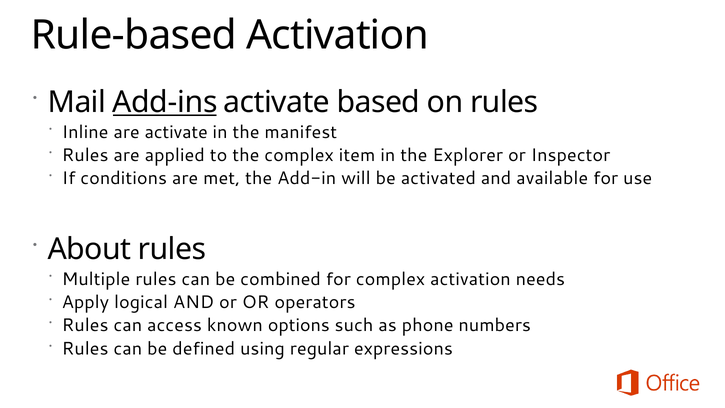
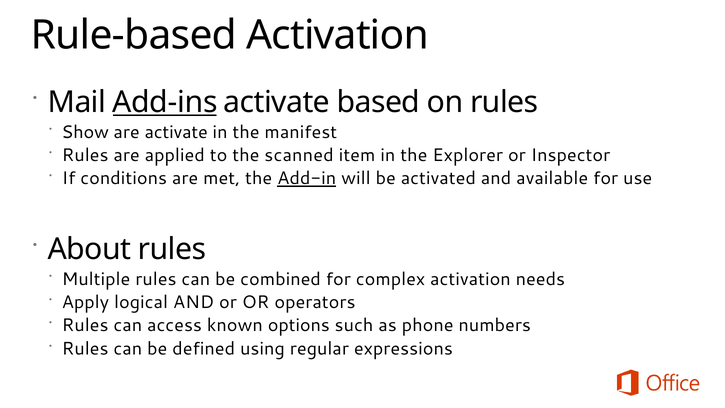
Inline: Inline -> Show
the complex: complex -> scanned
Add-in underline: none -> present
